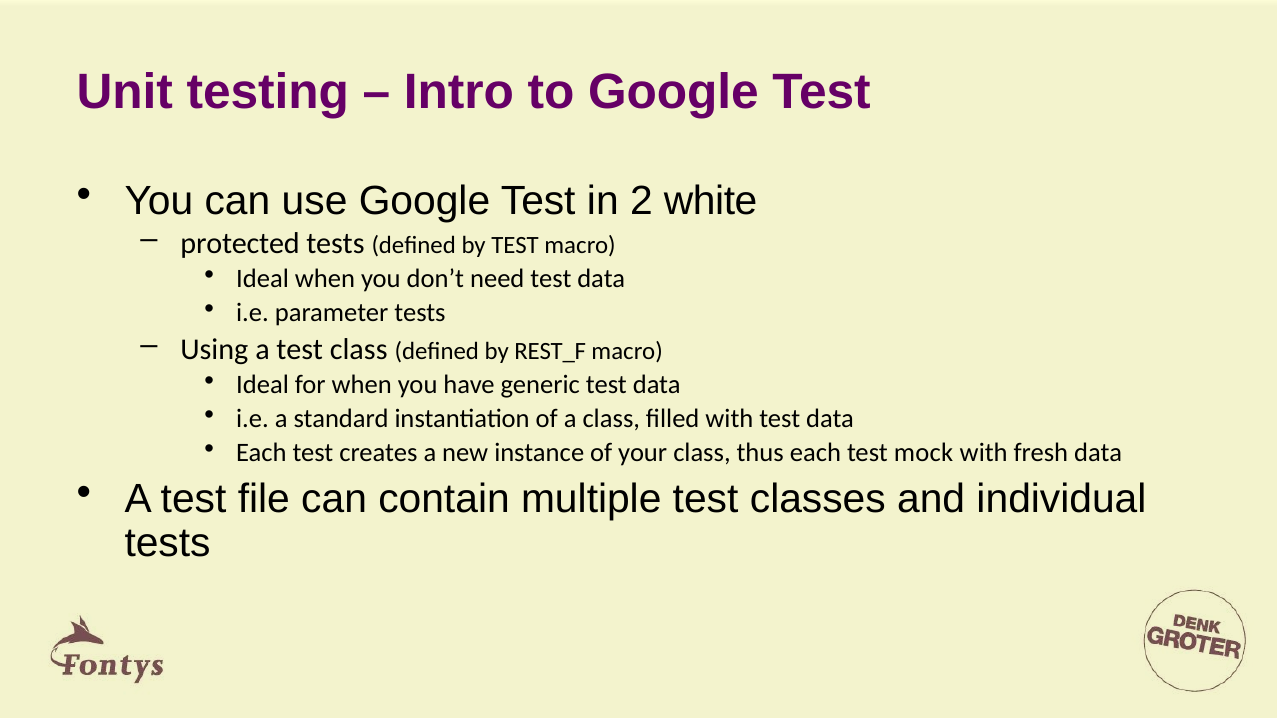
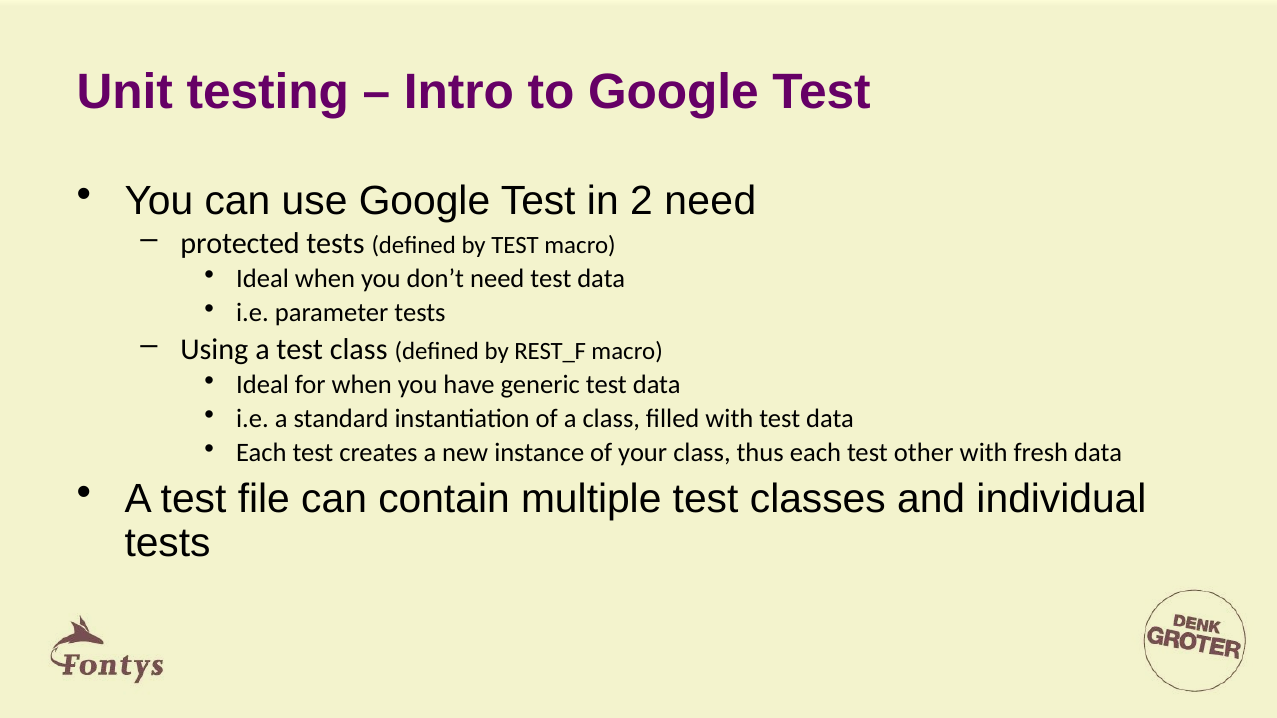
2 white: white -> need
mock: mock -> other
